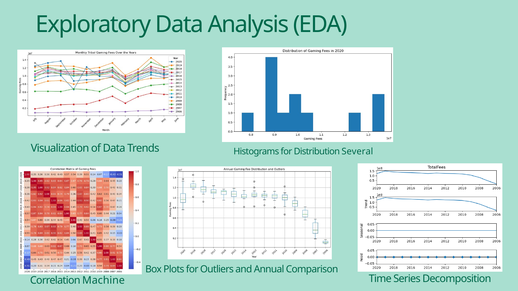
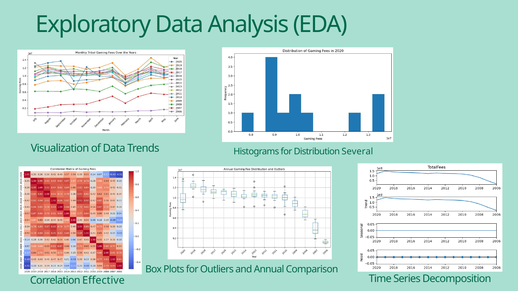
Machine: Machine -> Effective
